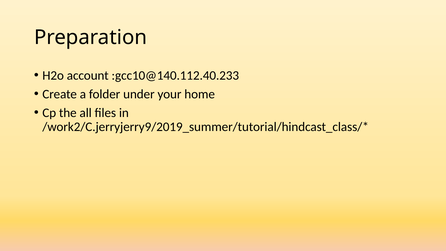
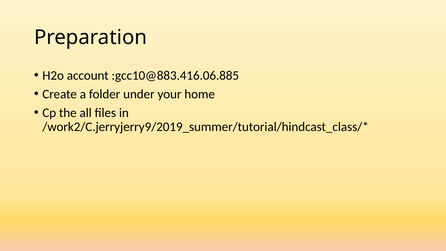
:gcc10@140.112.40.233: :gcc10@140.112.40.233 -> :gcc10@883.416.06.885
